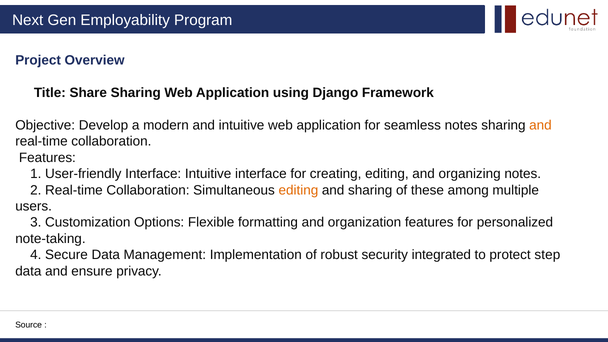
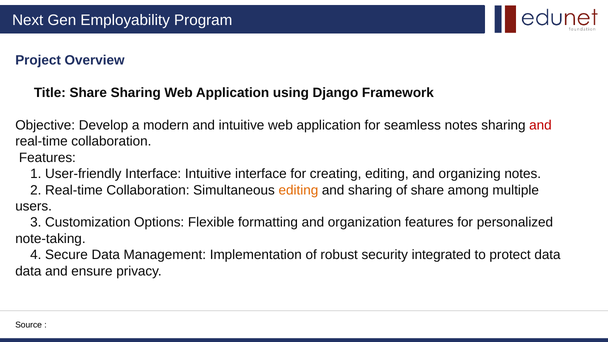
and at (540, 125) colour: orange -> red
of these: these -> share
protect step: step -> data
